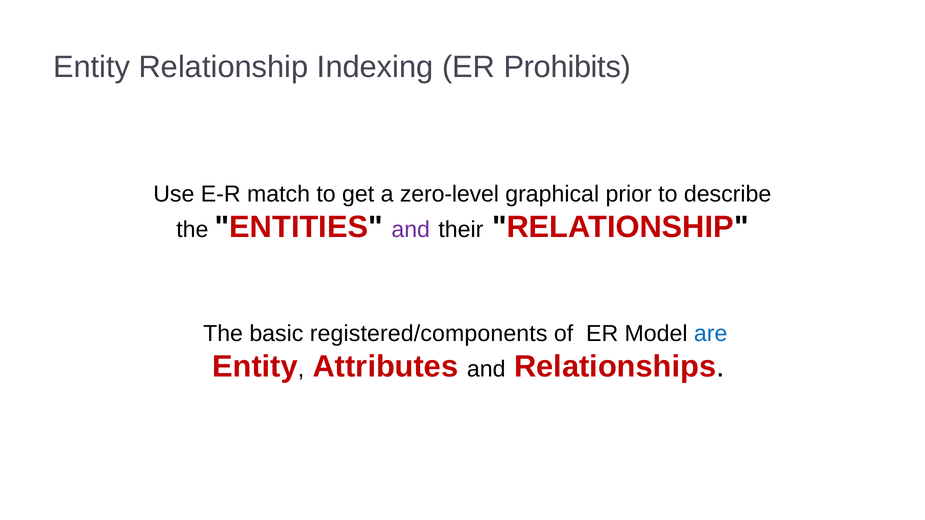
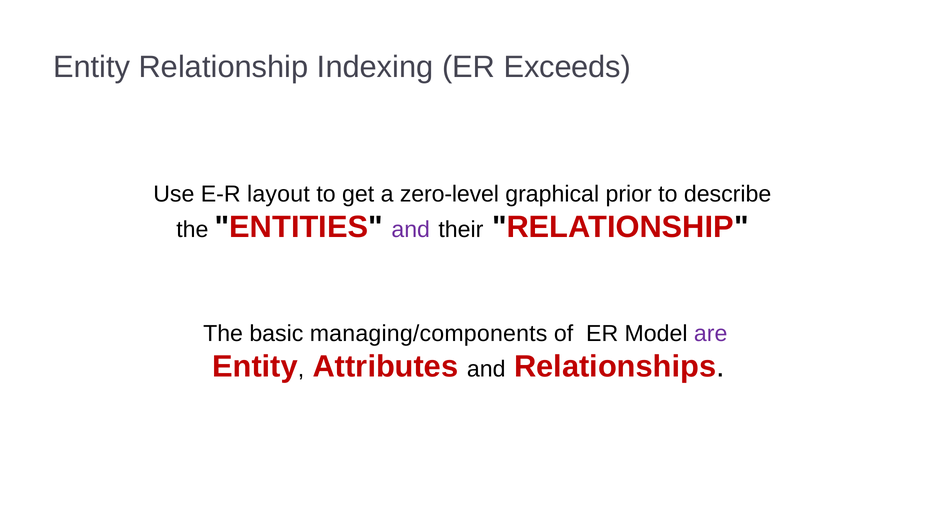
Prohibits: Prohibits -> Exceeds
match: match -> layout
registered/components: registered/components -> managing/components
are colour: blue -> purple
